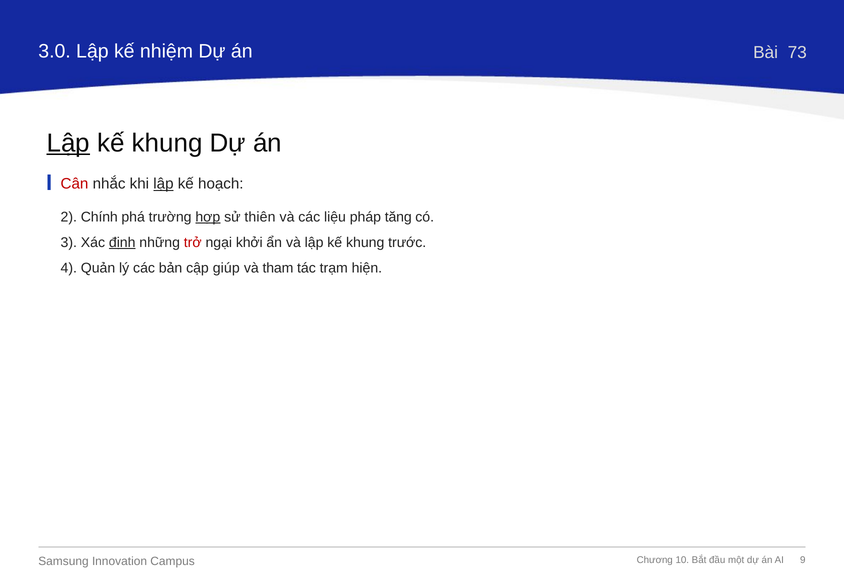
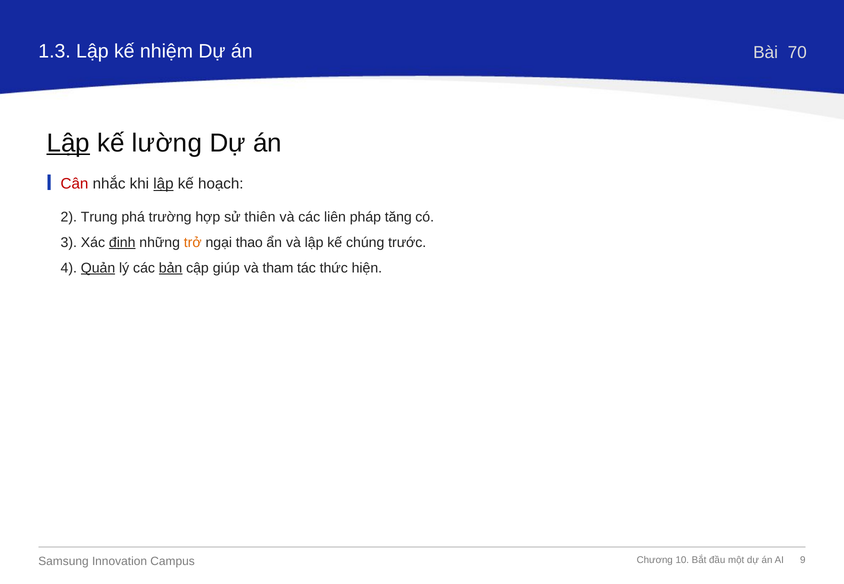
3.0: 3.0 -> 1.3
73: 73 -> 70
khung at (167, 143): khung -> lường
Chính: Chính -> Trung
hợp underline: present -> none
liệu: liệu -> liên
trở colour: red -> orange
khởi: khởi -> thao
và lập kế khung: khung -> chúng
Quản underline: none -> present
bản underline: none -> present
trạm: trạm -> thức
